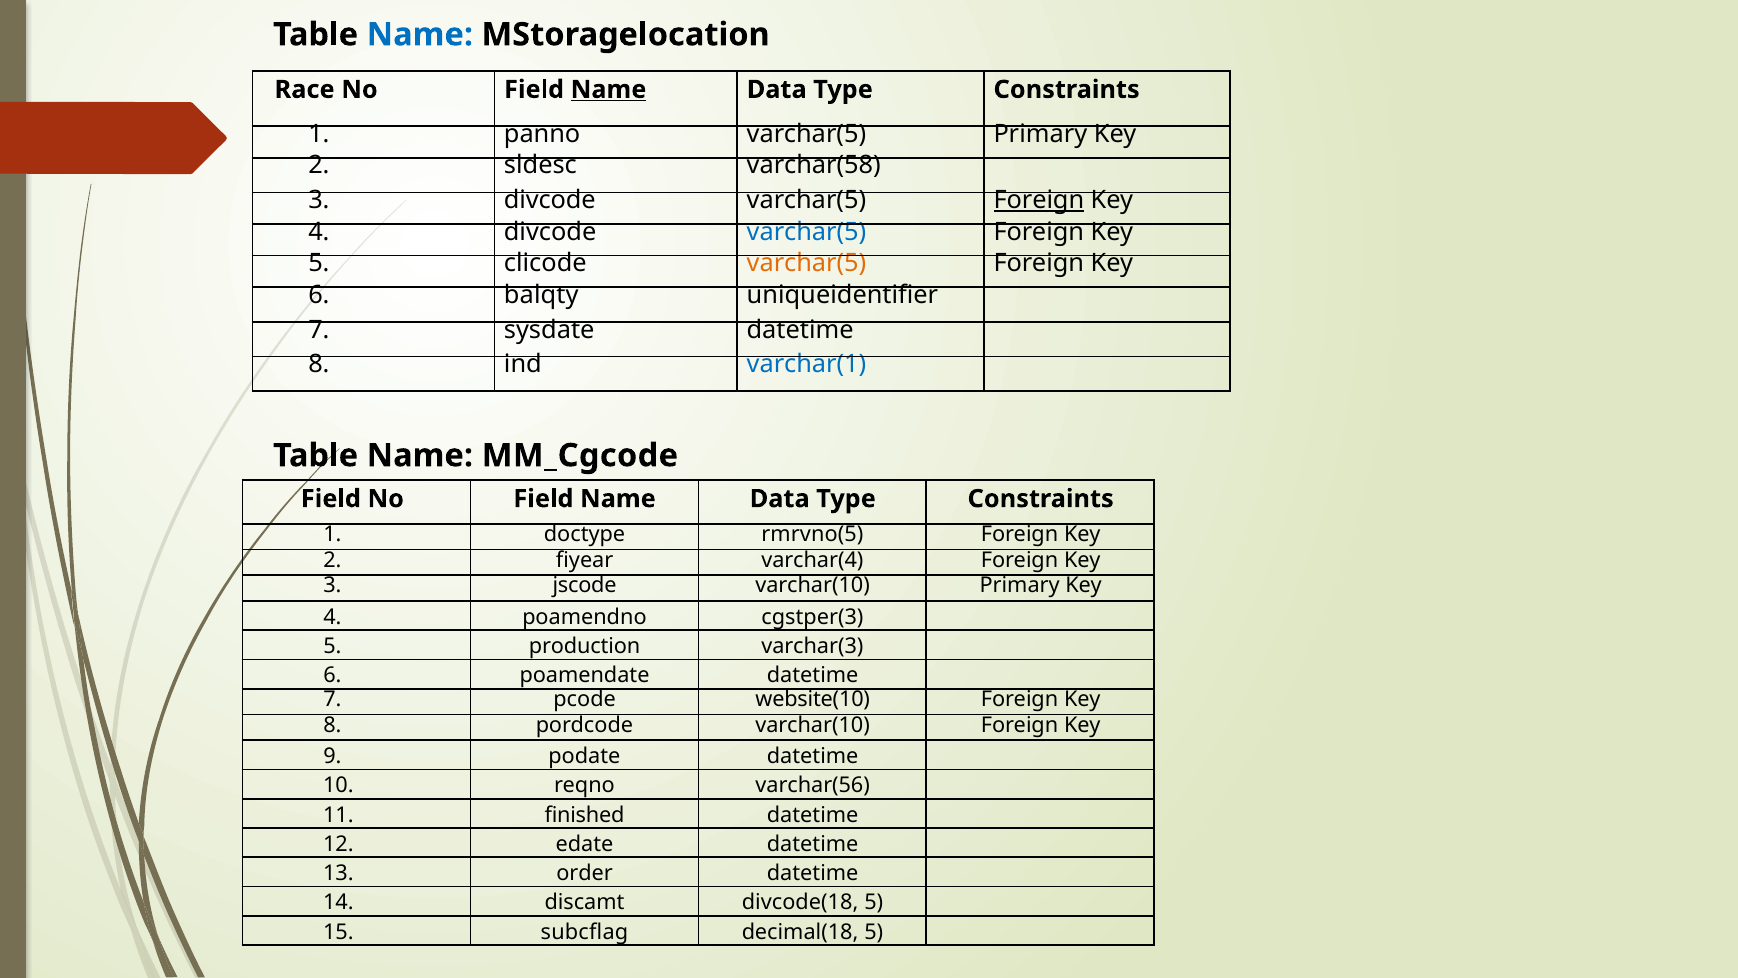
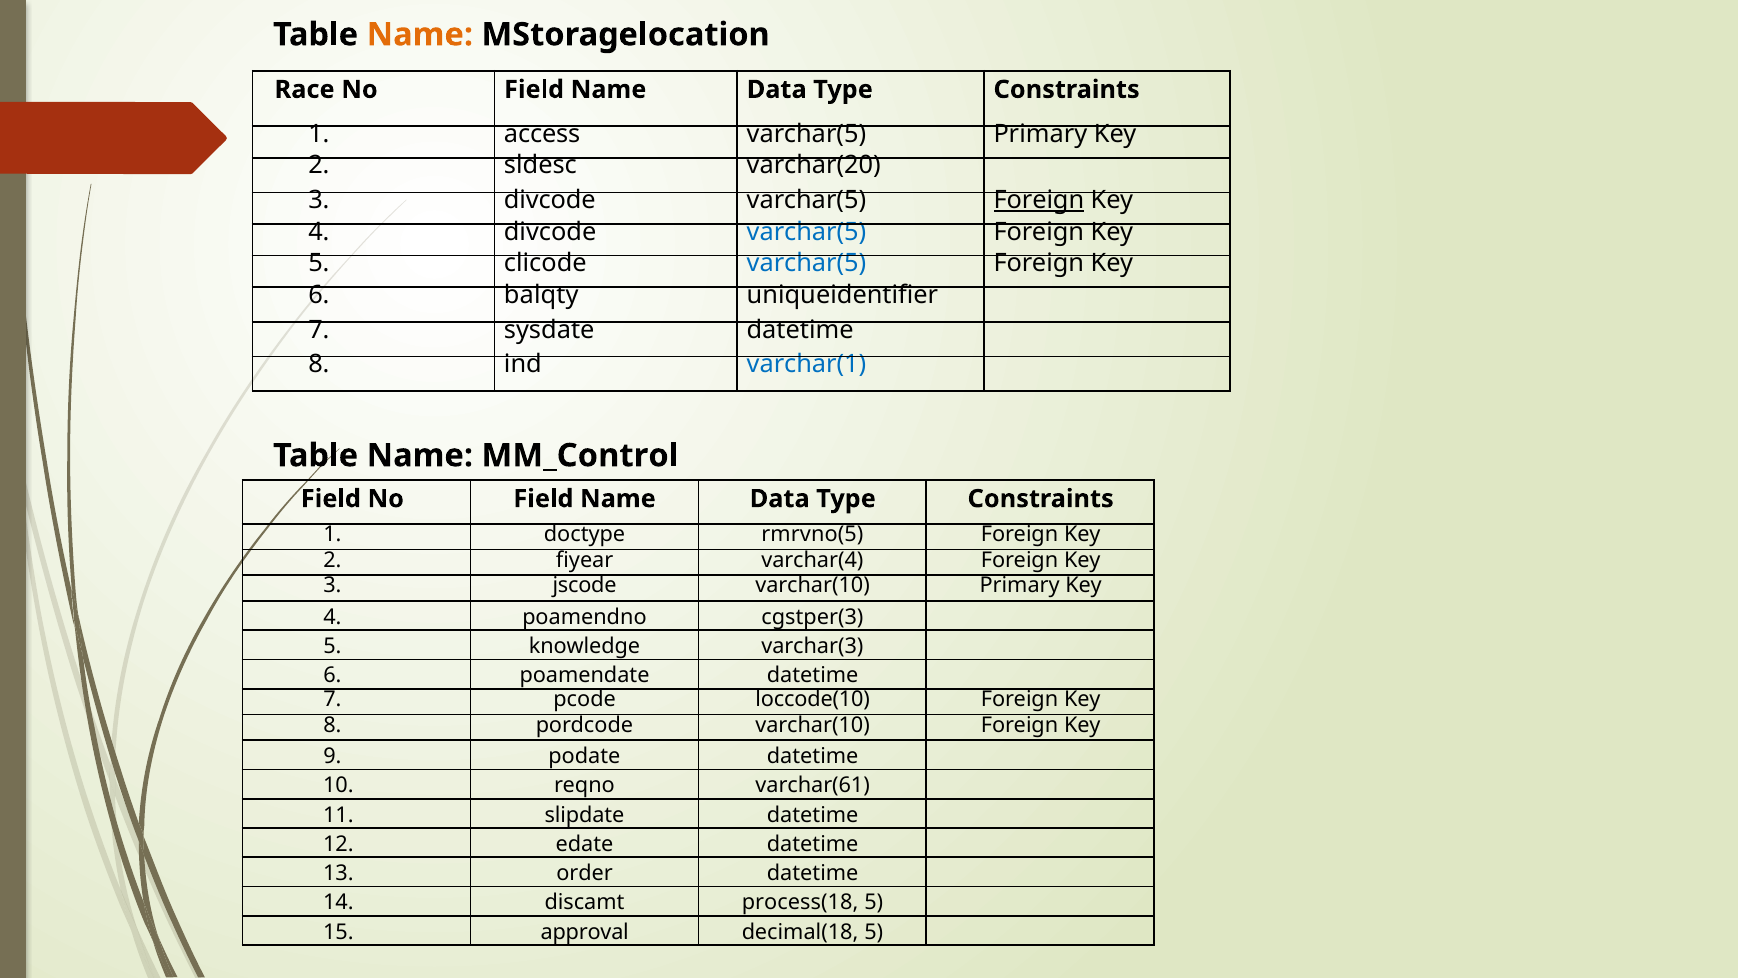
Name at (420, 35) colour: blue -> orange
Name at (609, 89) underline: present -> none
panno: panno -> access
varchar(58: varchar(58 -> varchar(20
varchar(5 at (806, 263) colour: orange -> blue
MM_Cgcode: MM_Cgcode -> MM_Control
production: production -> knowledge
website(10: website(10 -> loccode(10
varchar(56: varchar(56 -> varchar(61
finished: finished -> slipdate
divcode(18: divcode(18 -> process(18
subcflag: subcflag -> approval
